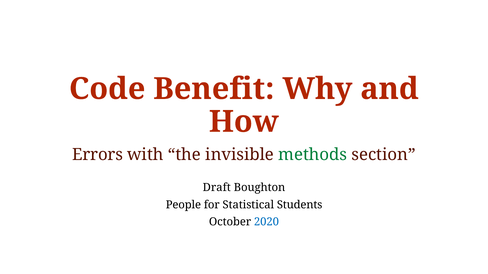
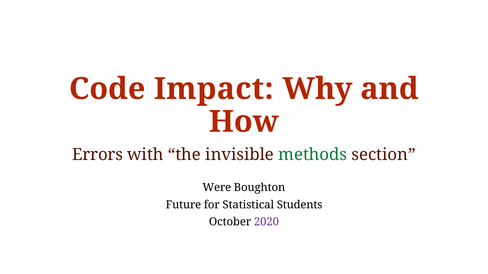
Benefit: Benefit -> Impact
Draft: Draft -> Were
People: People -> Future
2020 colour: blue -> purple
